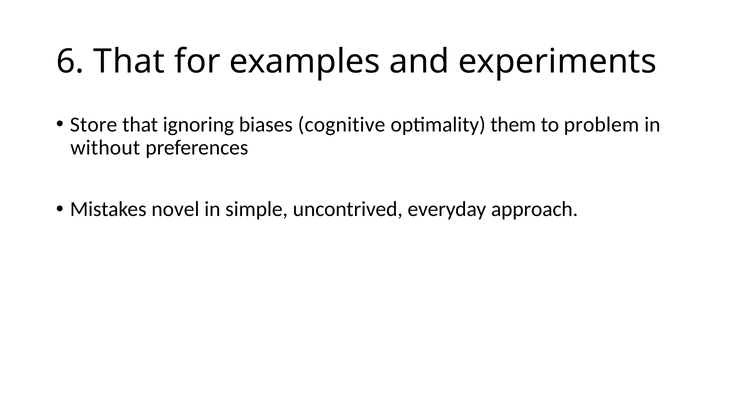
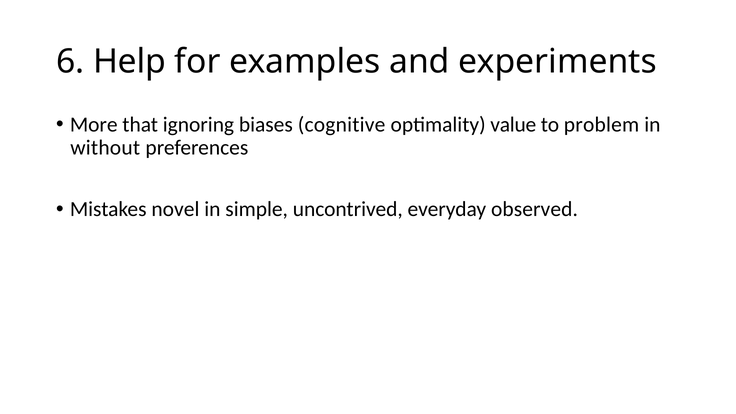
6 That: That -> Help
Store: Store -> More
them: them -> value
approach: approach -> observed
